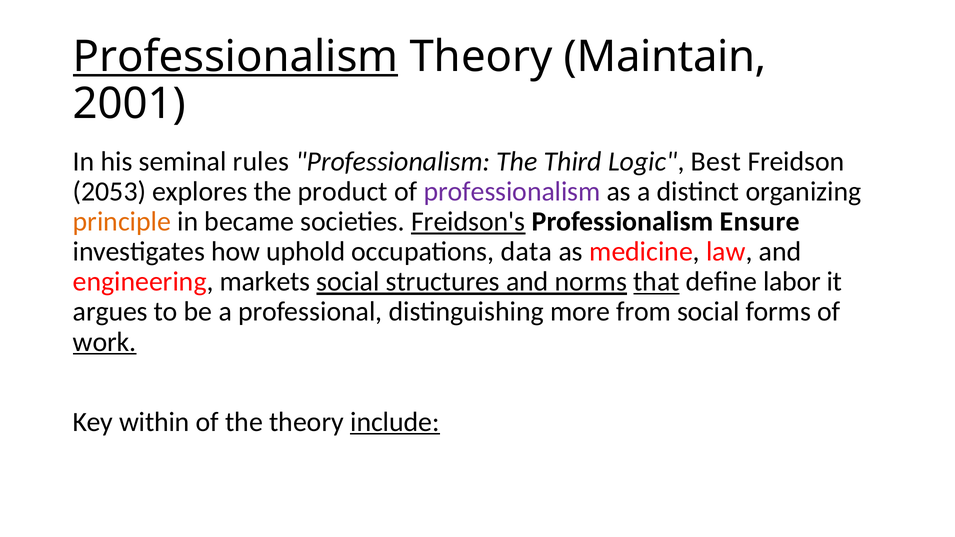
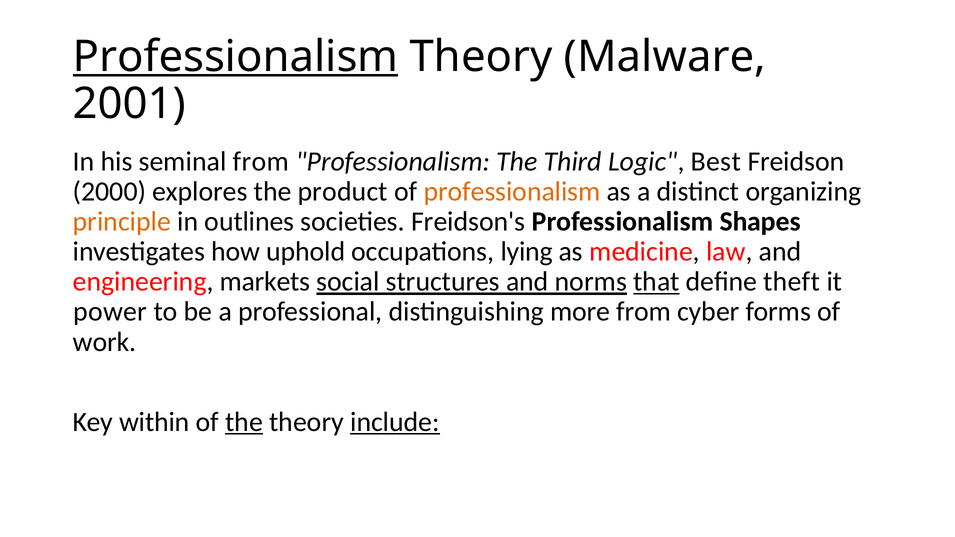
Maintain: Maintain -> Malware
seminal rules: rules -> from
2053: 2053 -> 2000
professionalism at (512, 192) colour: purple -> orange
became: became -> outlines
Freidson's underline: present -> none
Ensure: Ensure -> Shapes
data: data -> lying
labor: labor -> theft
argues: argues -> power
from social: social -> cyber
work underline: present -> none
the at (244, 422) underline: none -> present
